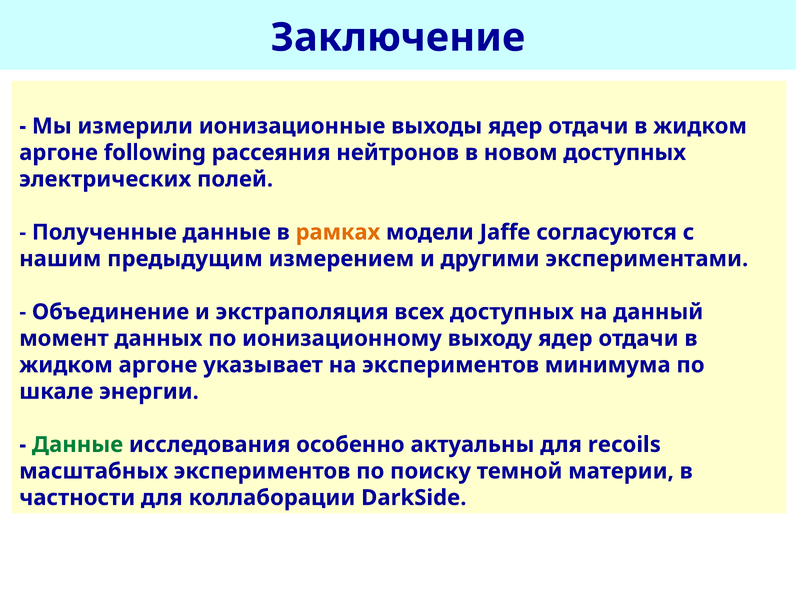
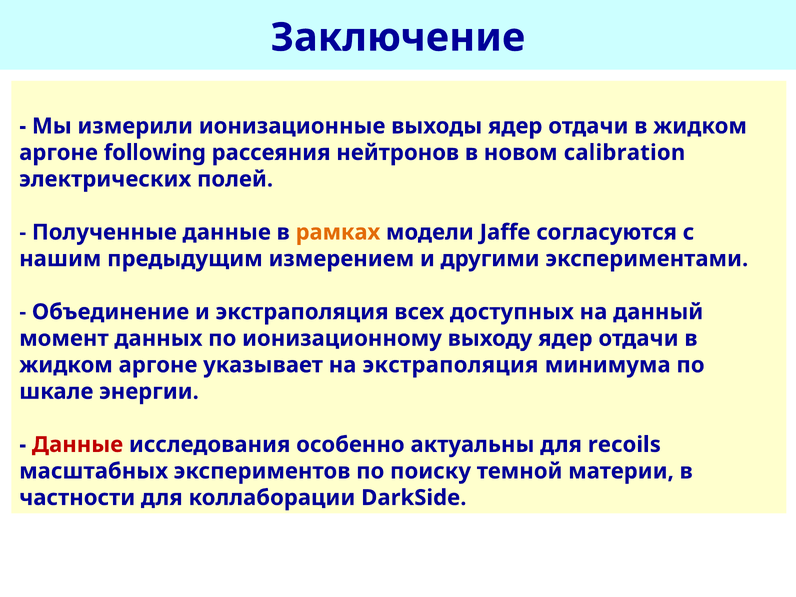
новом доступных: доступных -> calibration
на экспериментов: экспериментов -> экстраполяция
Данные at (78, 445) colour: green -> red
